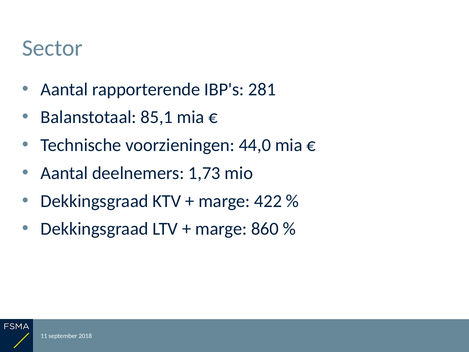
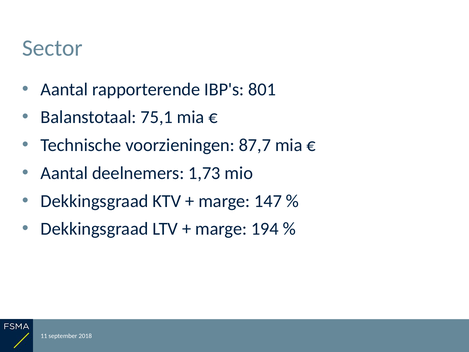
281: 281 -> 801
85,1: 85,1 -> 75,1
44,0: 44,0 -> 87,7
422: 422 -> 147
860: 860 -> 194
